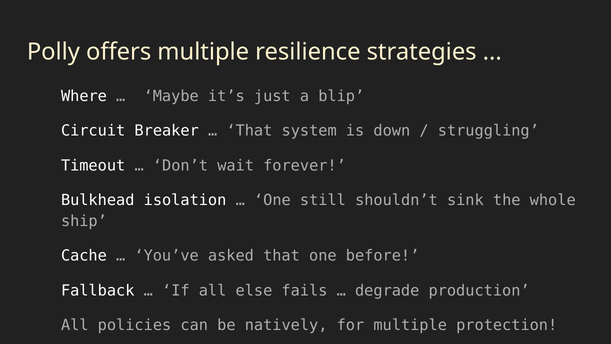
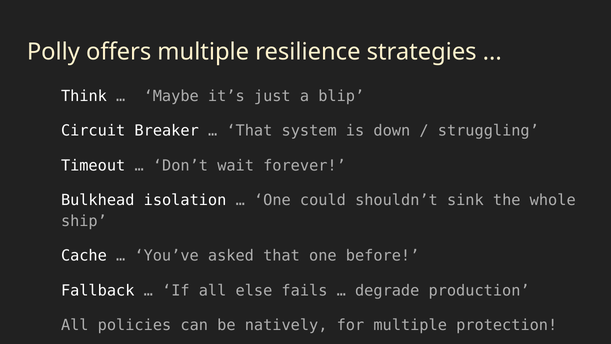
Where: Where -> Think
still: still -> could
